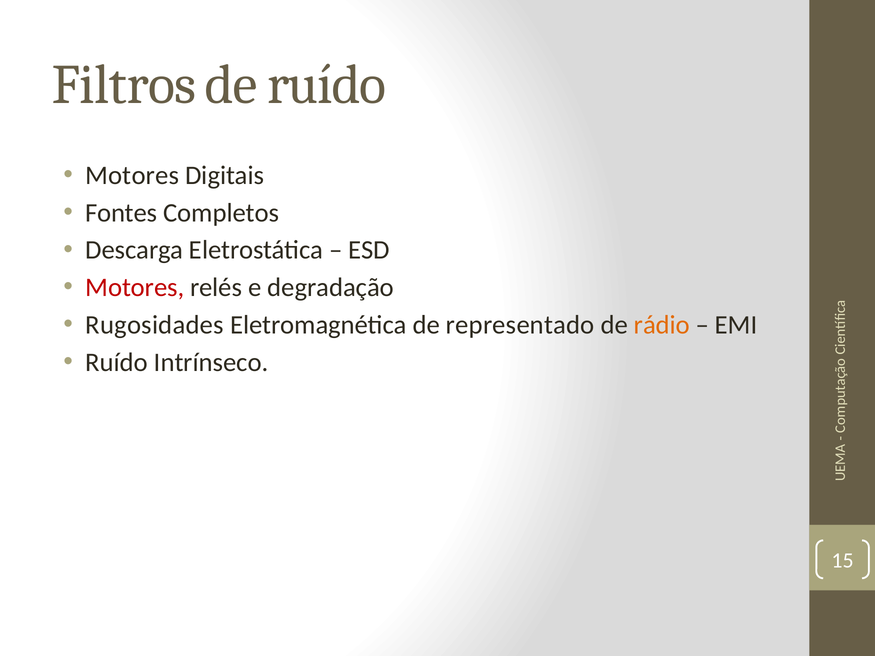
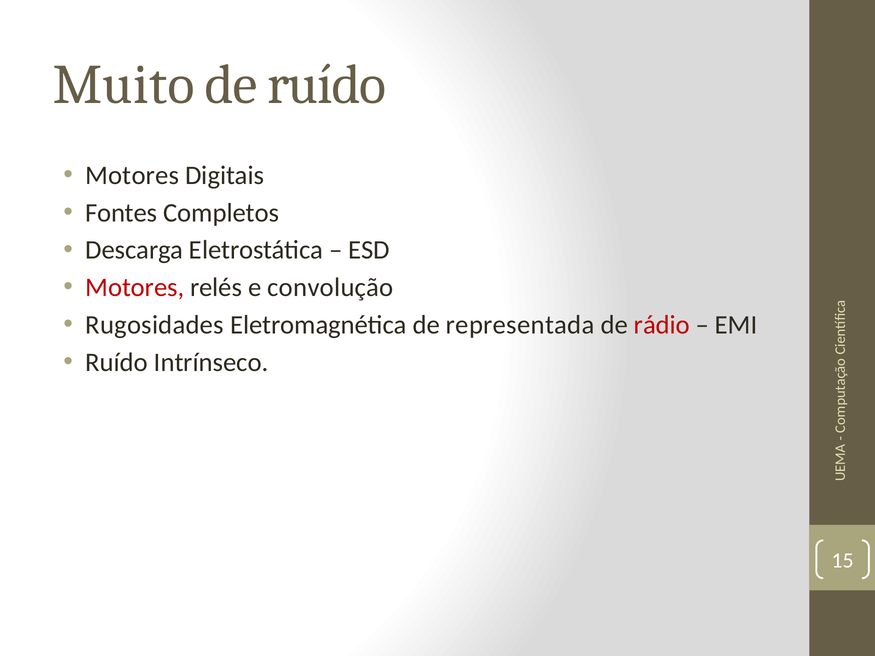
Filtros: Filtros -> Muito
degradação: degradação -> convolução
representado: representado -> representada
rádio colour: orange -> red
